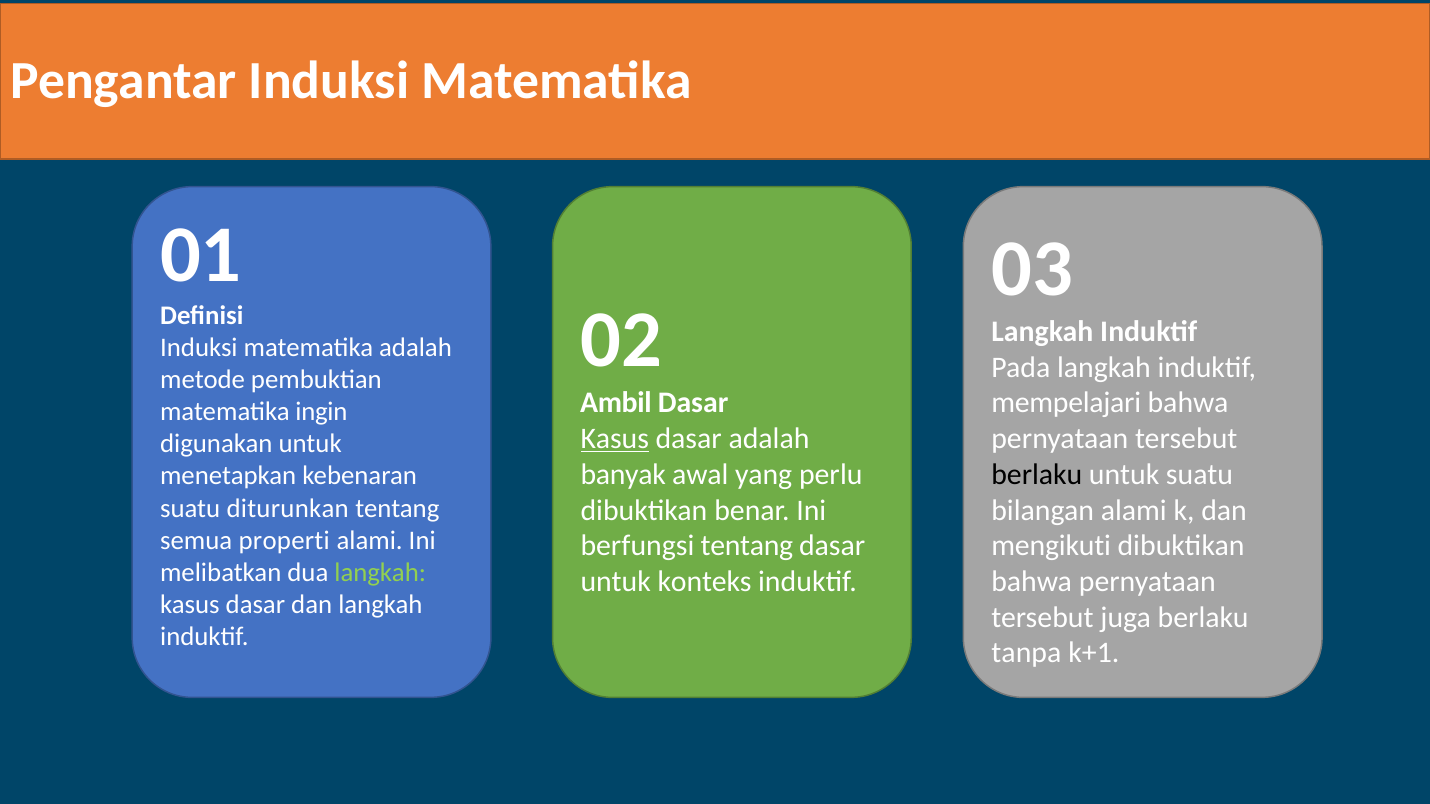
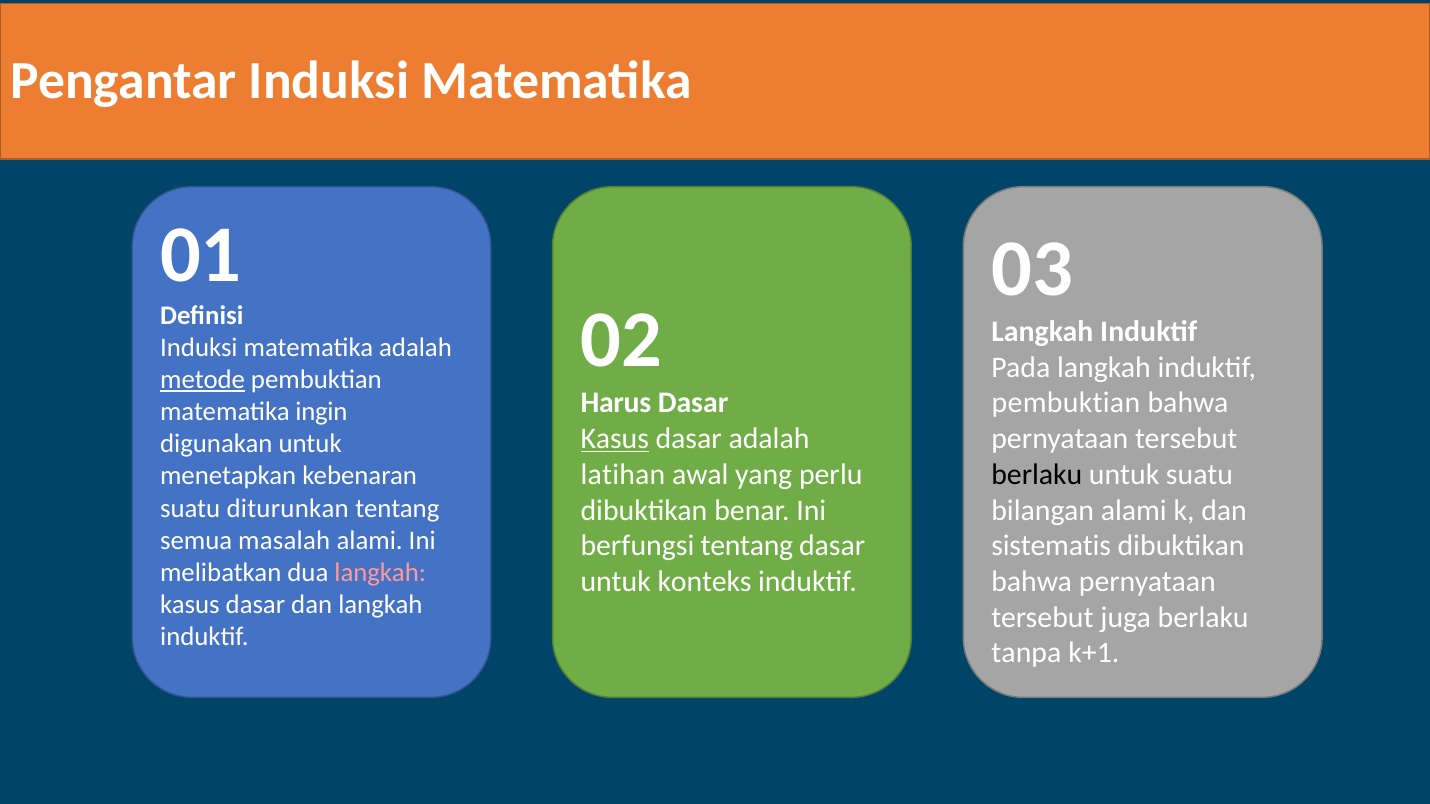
metode underline: none -> present
Ambil: Ambil -> Harus
mempelajari at (1066, 403): mempelajari -> pembuktian
banyak: banyak -> latihan
properti: properti -> masalah
mengikuti: mengikuti -> sistematis
langkah at (380, 573) colour: light green -> pink
